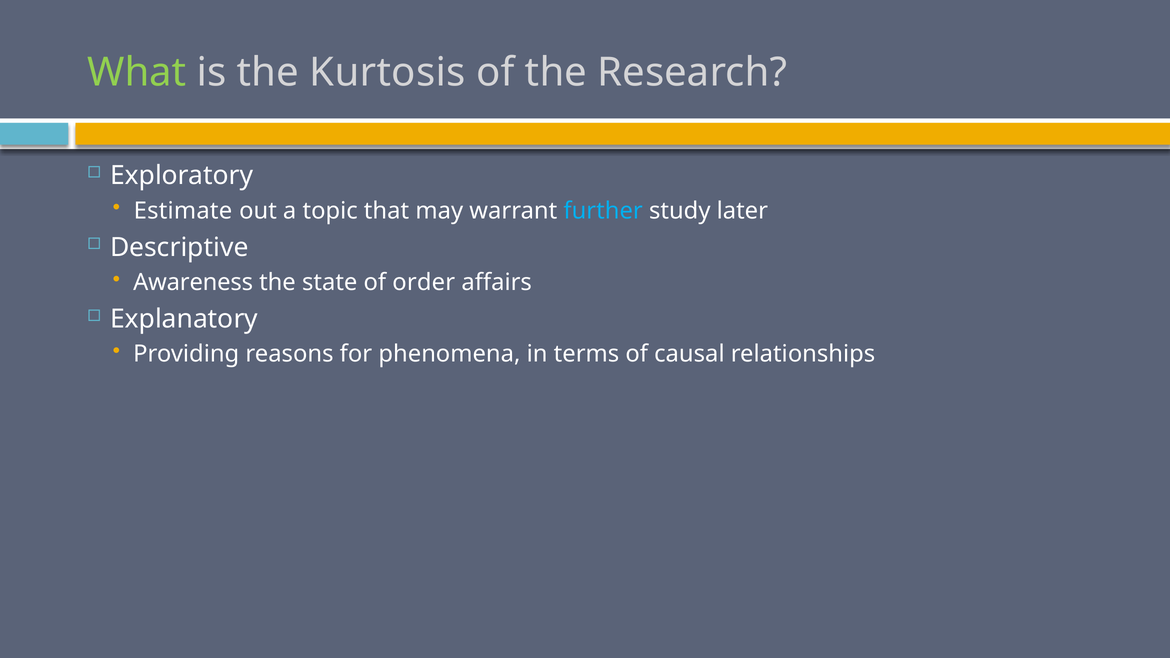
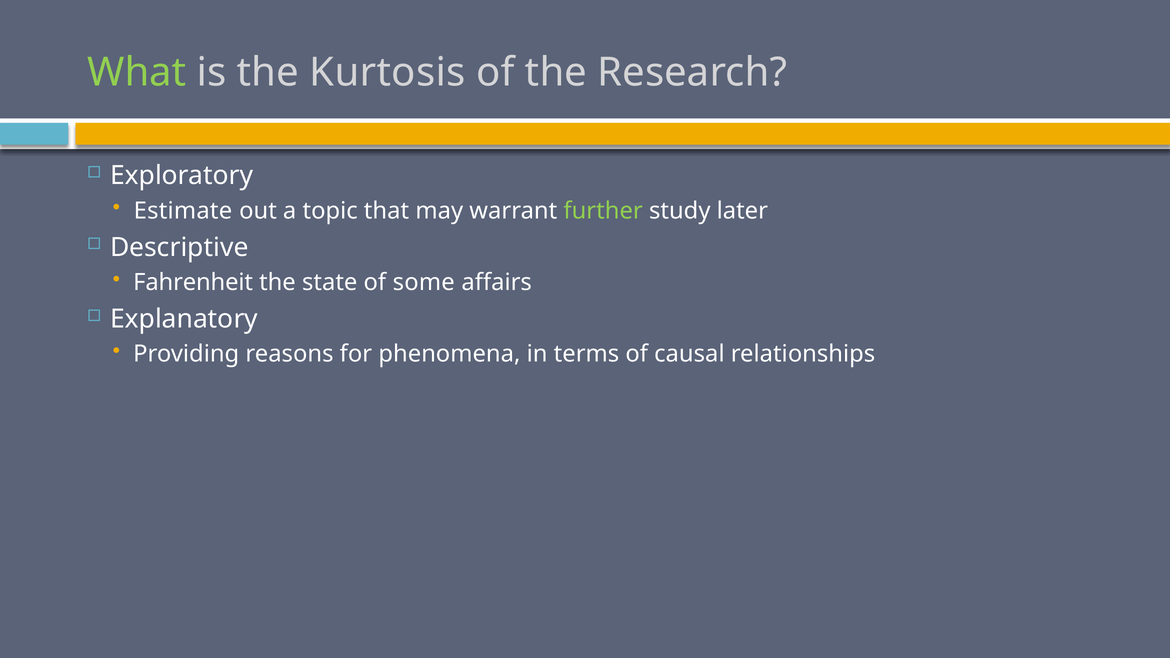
further colour: light blue -> light green
Awareness: Awareness -> Fahrenheit
order: order -> some
